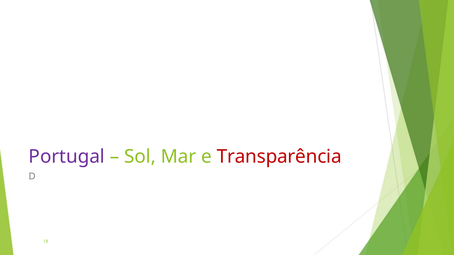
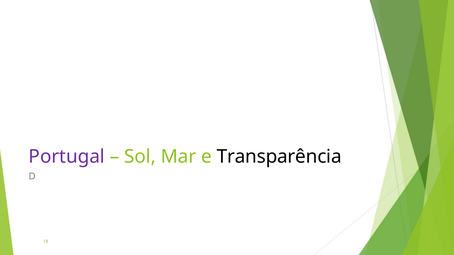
Transparência colour: red -> black
